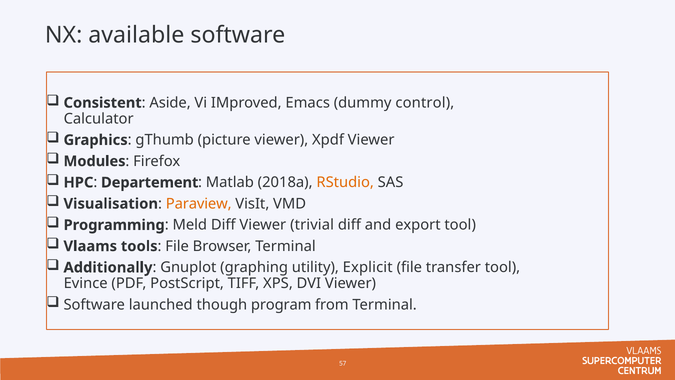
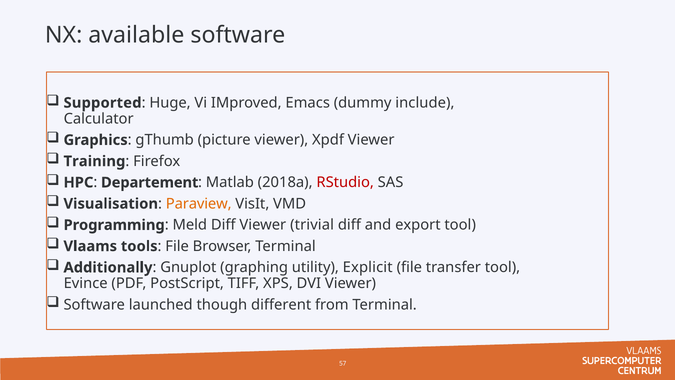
Consistent: Consistent -> Supported
Aside: Aside -> Huge
control: control -> include
Modules: Modules -> Training
RStudio colour: orange -> red
program: program -> different
